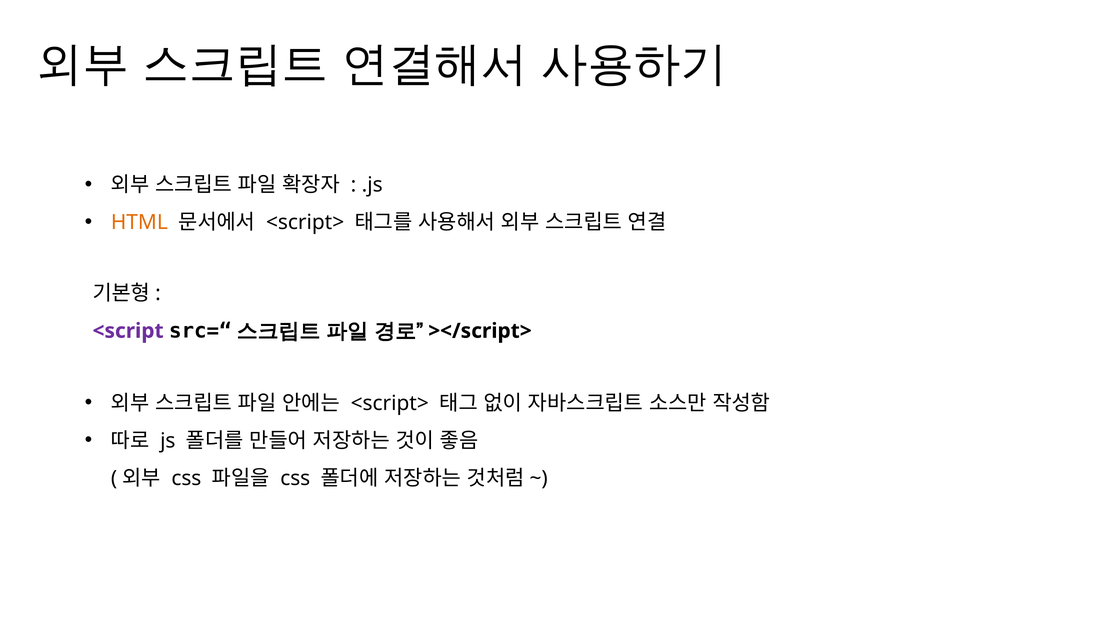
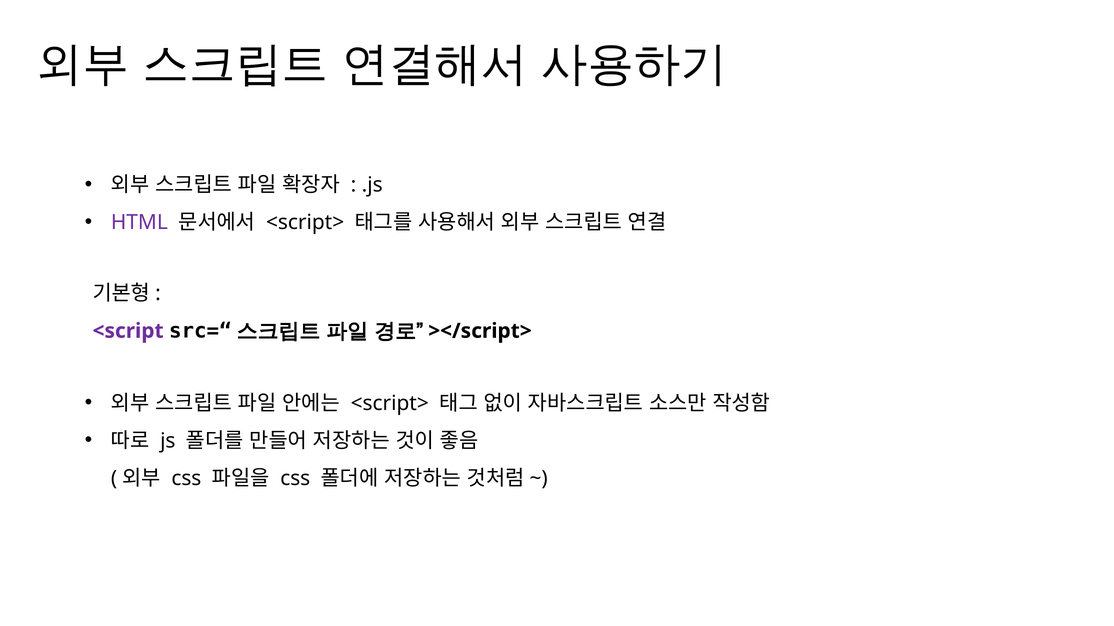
HTML colour: orange -> purple
